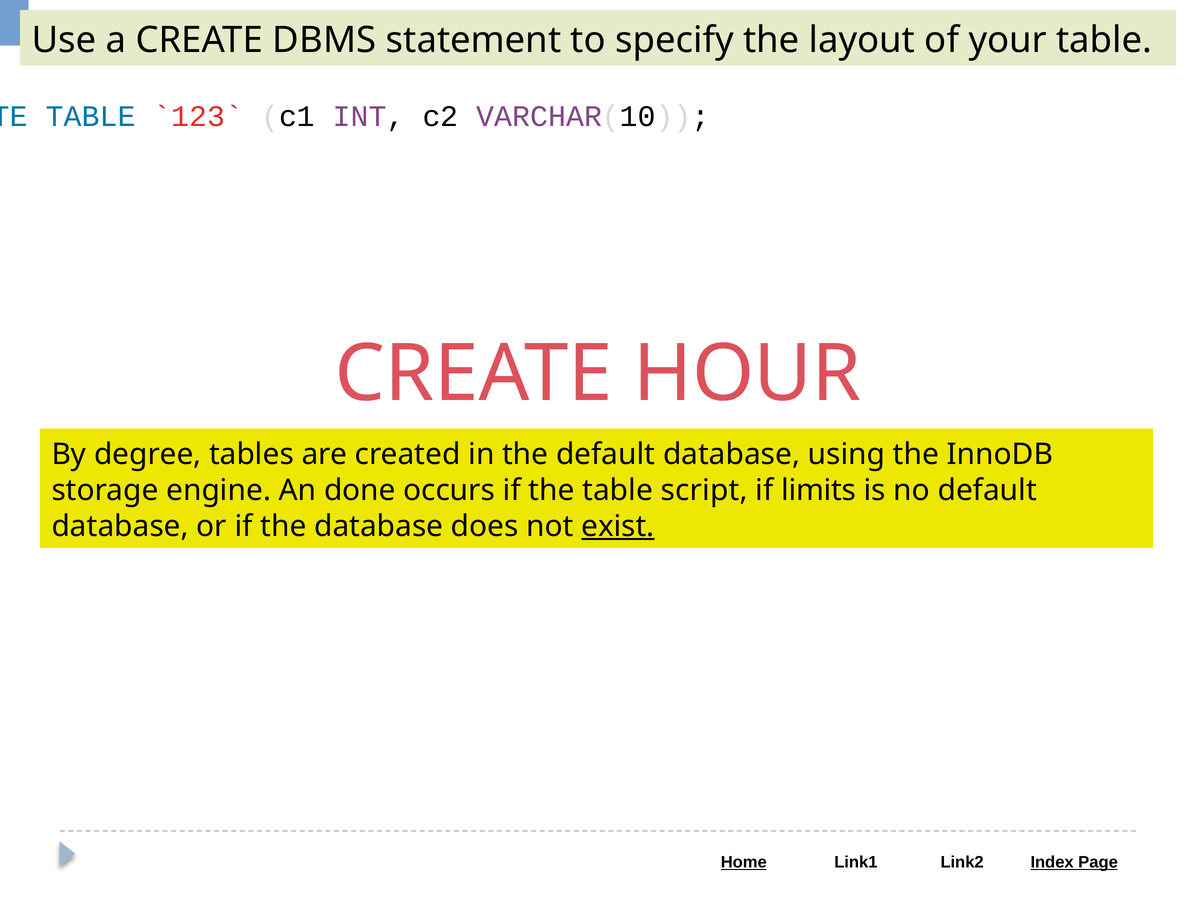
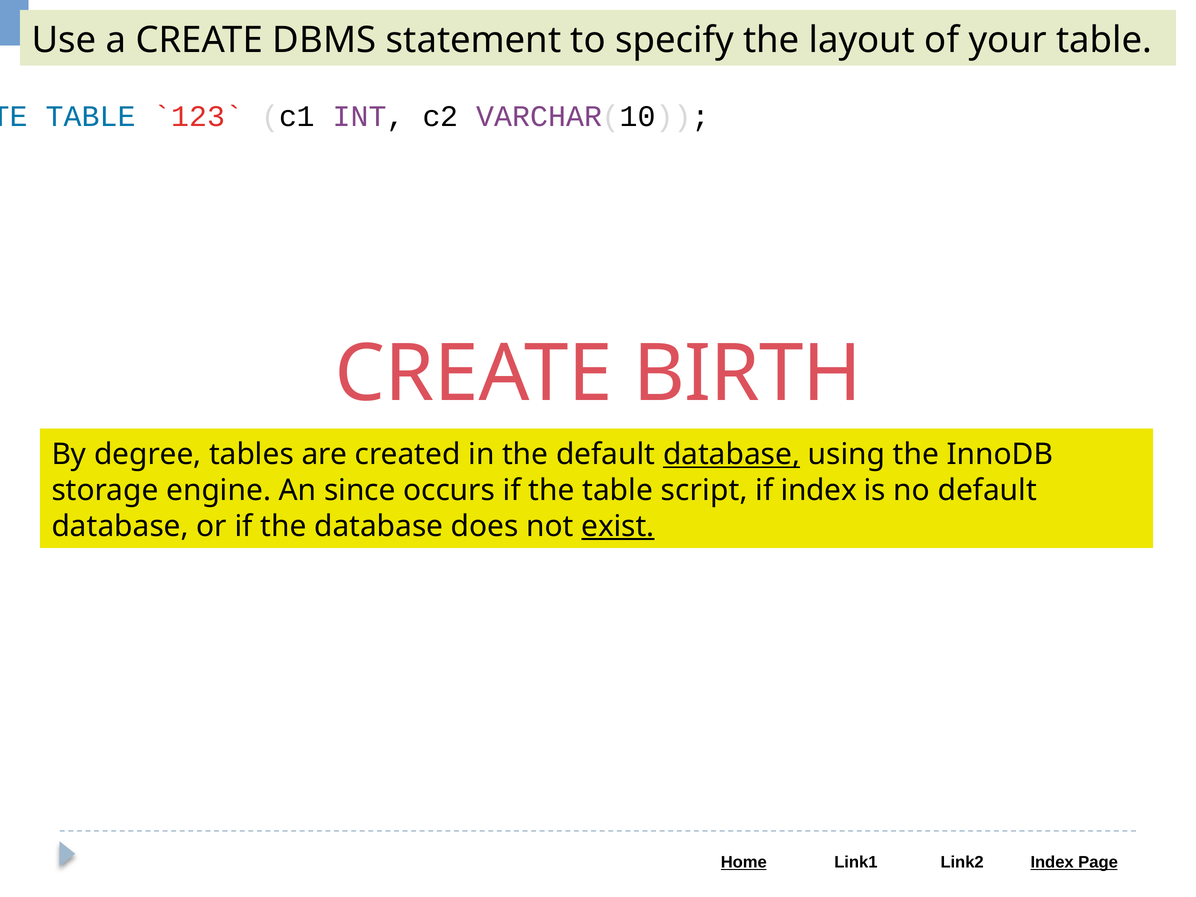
HOUR: HOUR -> BIRTH
database at (732, 454) underline: none -> present
done: done -> since
if limits: limits -> index
